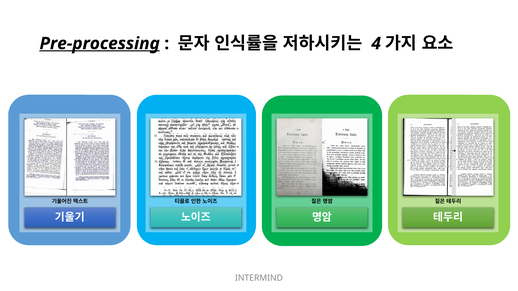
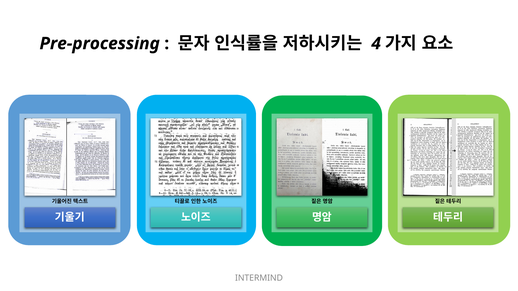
Pre-processing underline: present -> none
